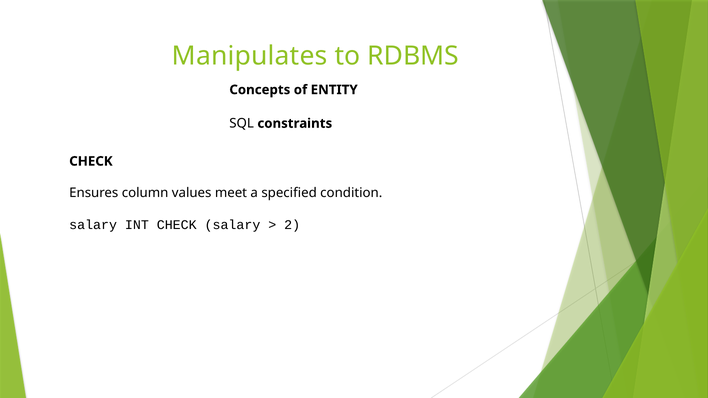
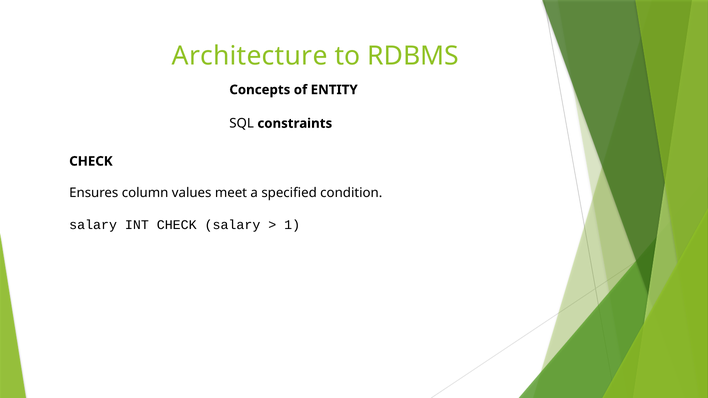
Manipulates: Manipulates -> Architecture
2: 2 -> 1
